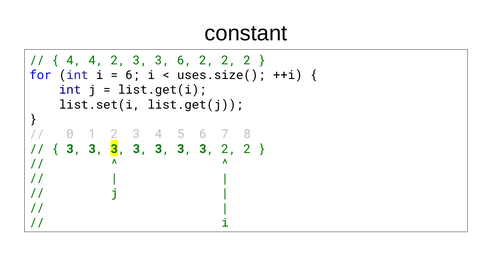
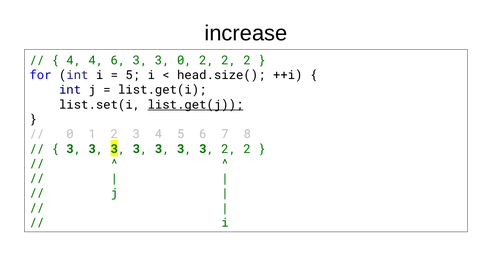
constant: constant -> increase
4 2: 2 -> 6
3 6: 6 -> 0
6 at (133, 75): 6 -> 5
uses.size(: uses.size( -> head.size(
list.get(j underline: none -> present
